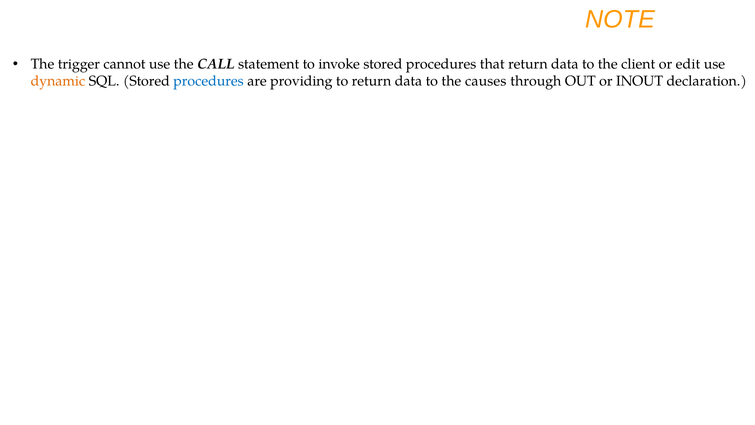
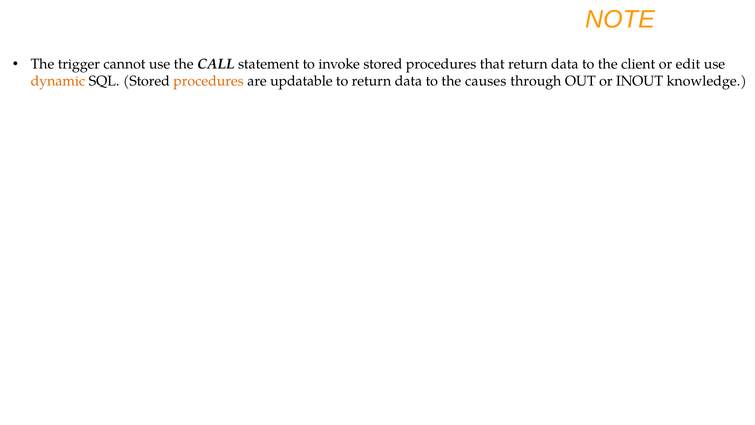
procedures at (209, 81) colour: blue -> orange
providing: providing -> updatable
declaration: declaration -> knowledge
